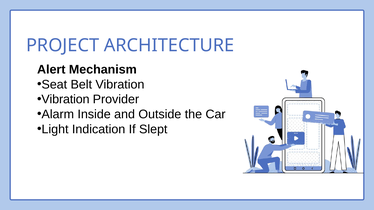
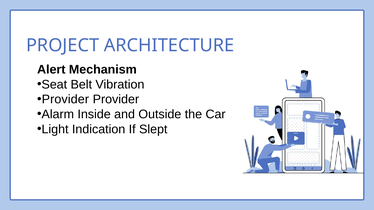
Vibration at (65, 100): Vibration -> Provider
